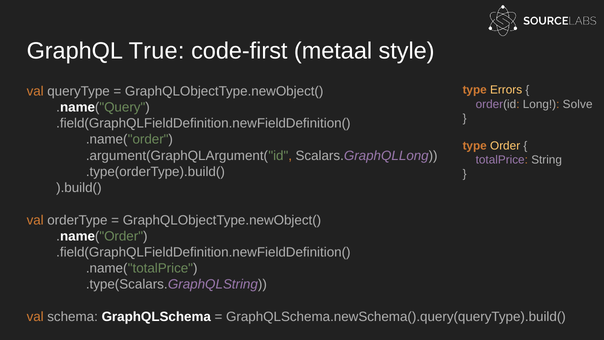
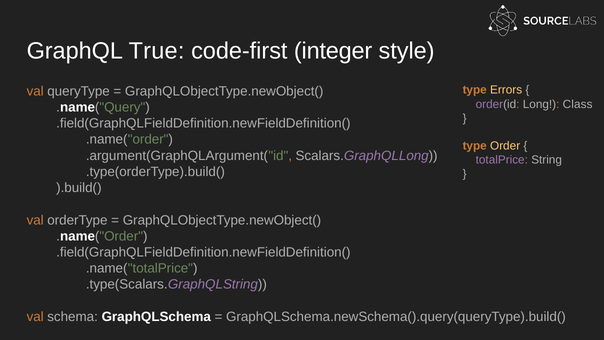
metaal: metaal -> integer
Solve: Solve -> Class
